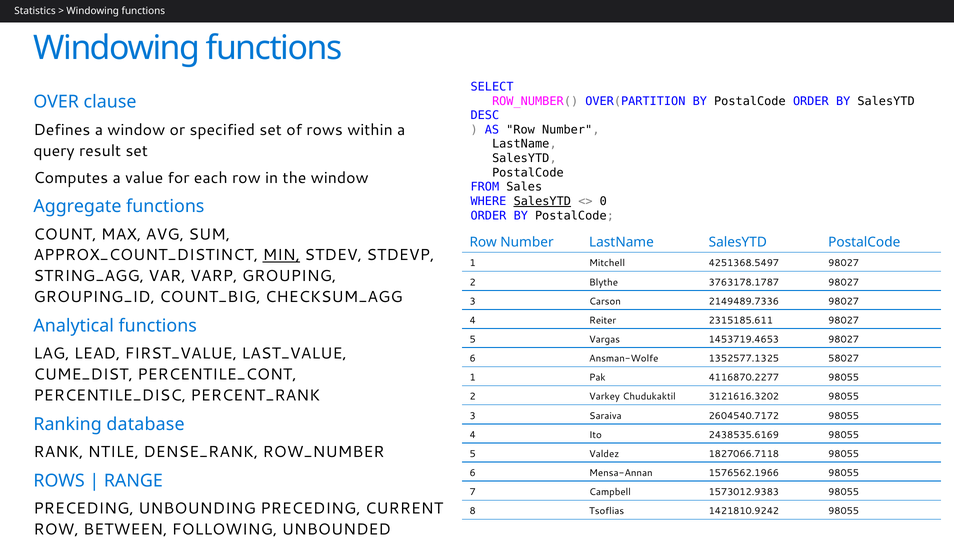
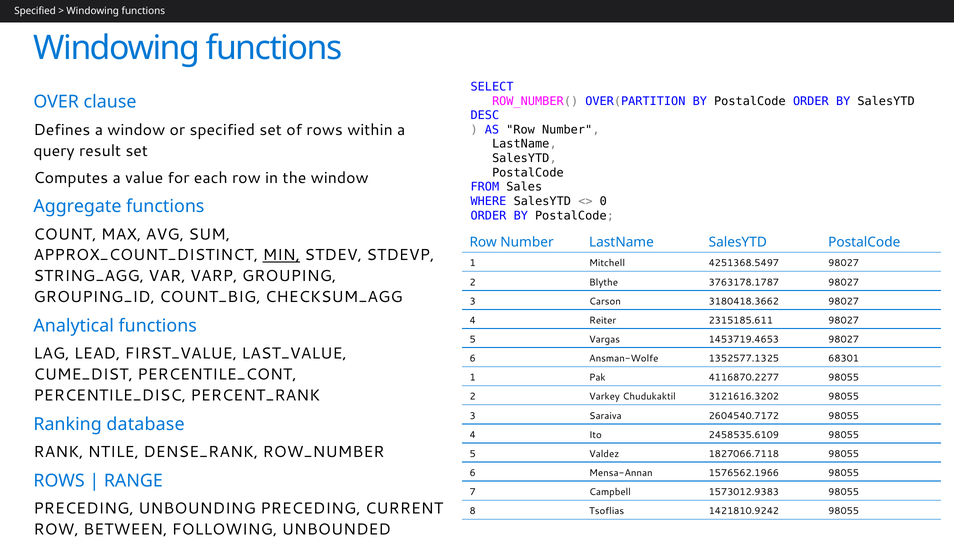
Statistics at (35, 11): Statistics -> Specified
SalesYTD at (542, 201) underline: present -> none
2149489.7336: 2149489.7336 -> 3180418.3662
58027: 58027 -> 68301
2438535.6169: 2438535.6169 -> 2458535.6109
